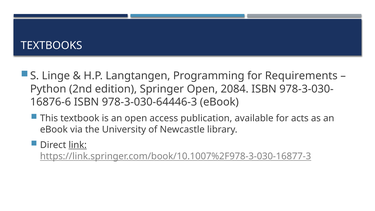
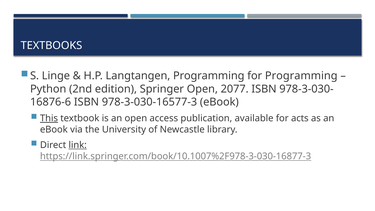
for Requirements: Requirements -> Programming
2084: 2084 -> 2077
978-3-030-64446-3: 978-3-030-64446-3 -> 978-3-030-16577-3
This underline: none -> present
